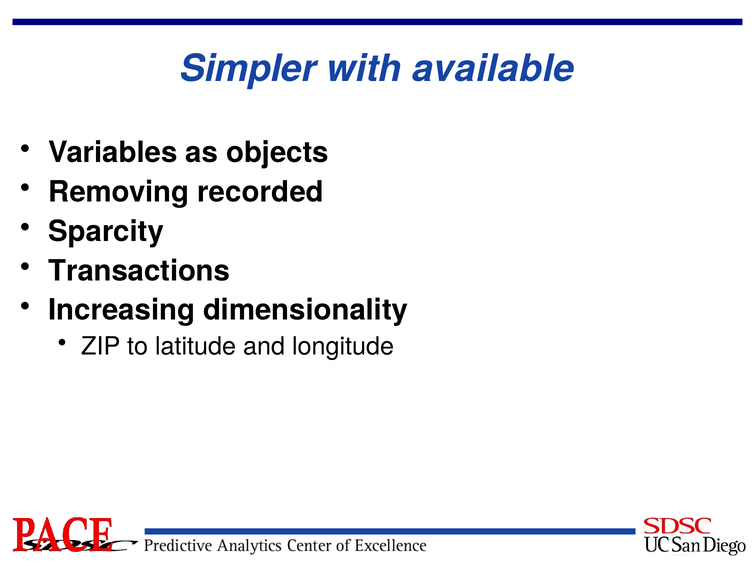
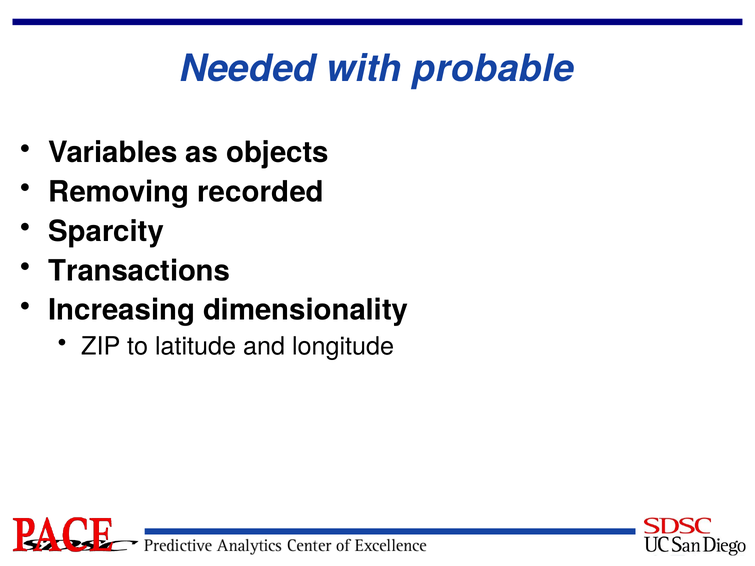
Simpler: Simpler -> Needed
available: available -> probable
